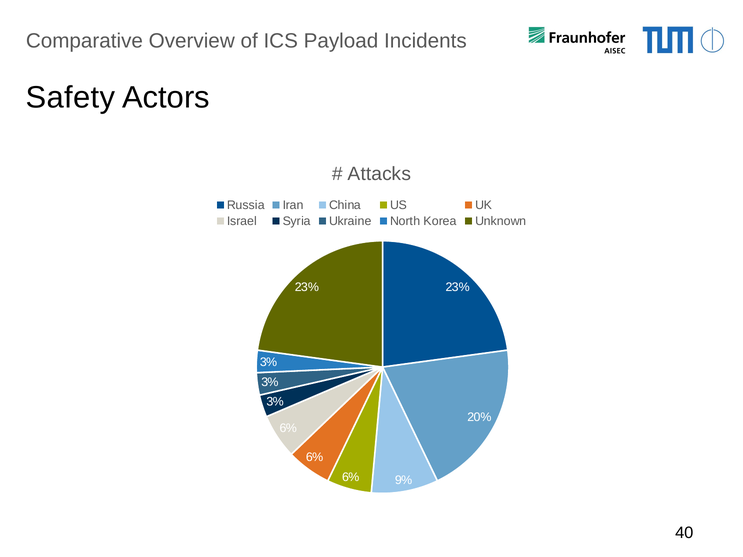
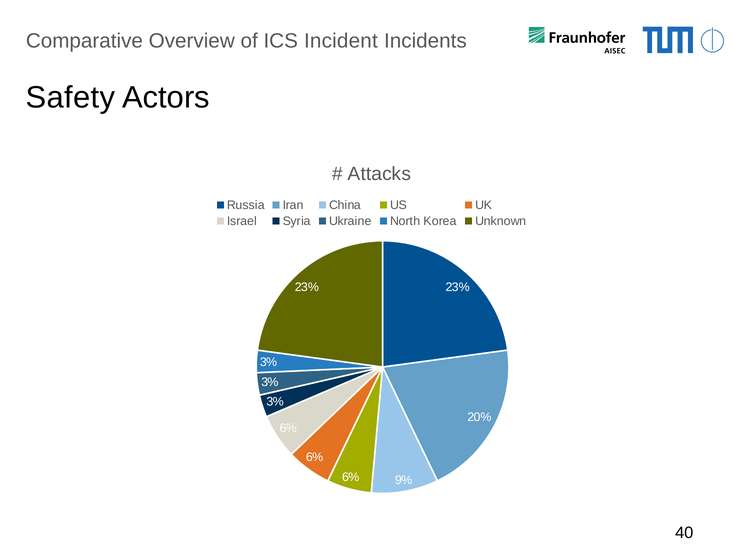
Payload: Payload -> Incident
